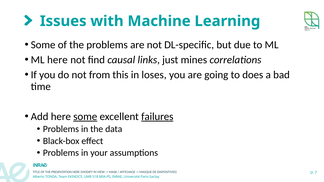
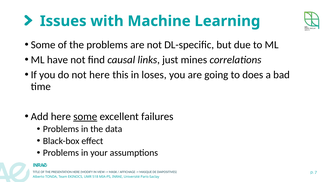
ML here: here -> have
not from: from -> here
failures underline: present -> none
